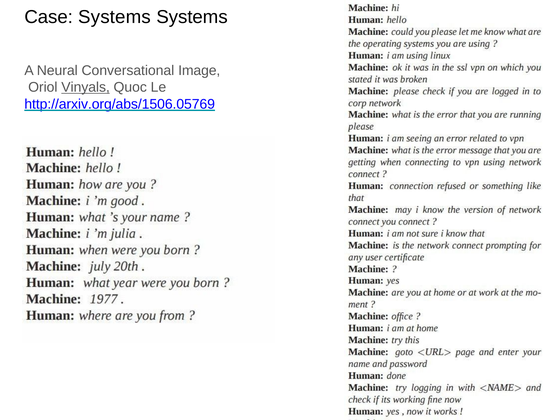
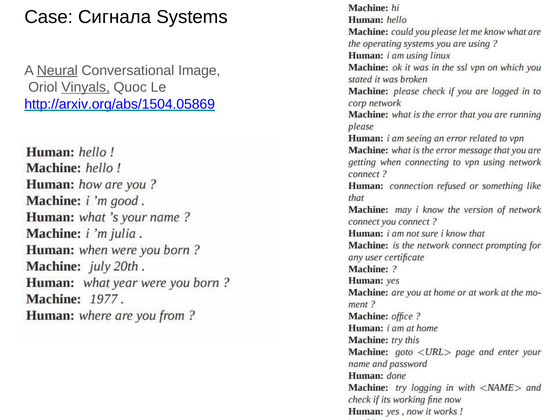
Case Systems: Systems -> Сигнала
Neural underline: none -> present
http://arxiv.org/abs/1506.05769: http://arxiv.org/abs/1506.05769 -> http://arxiv.org/abs/1504.05869
